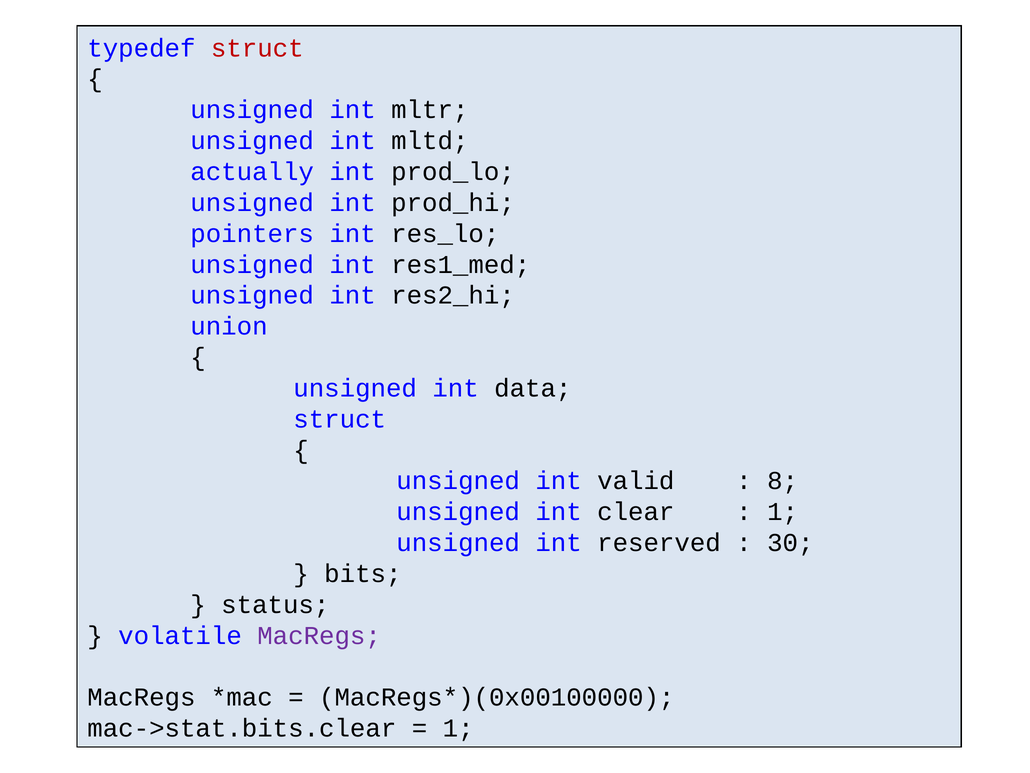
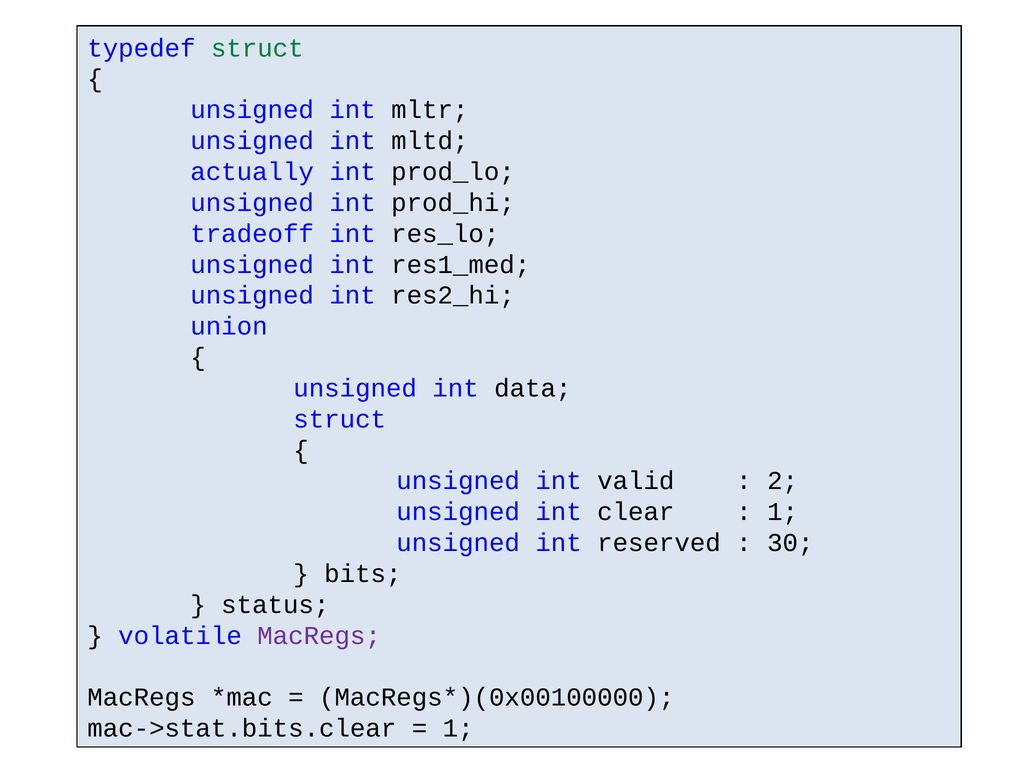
struct at (257, 48) colour: red -> green
pointers: pointers -> tradeoff
8: 8 -> 2
